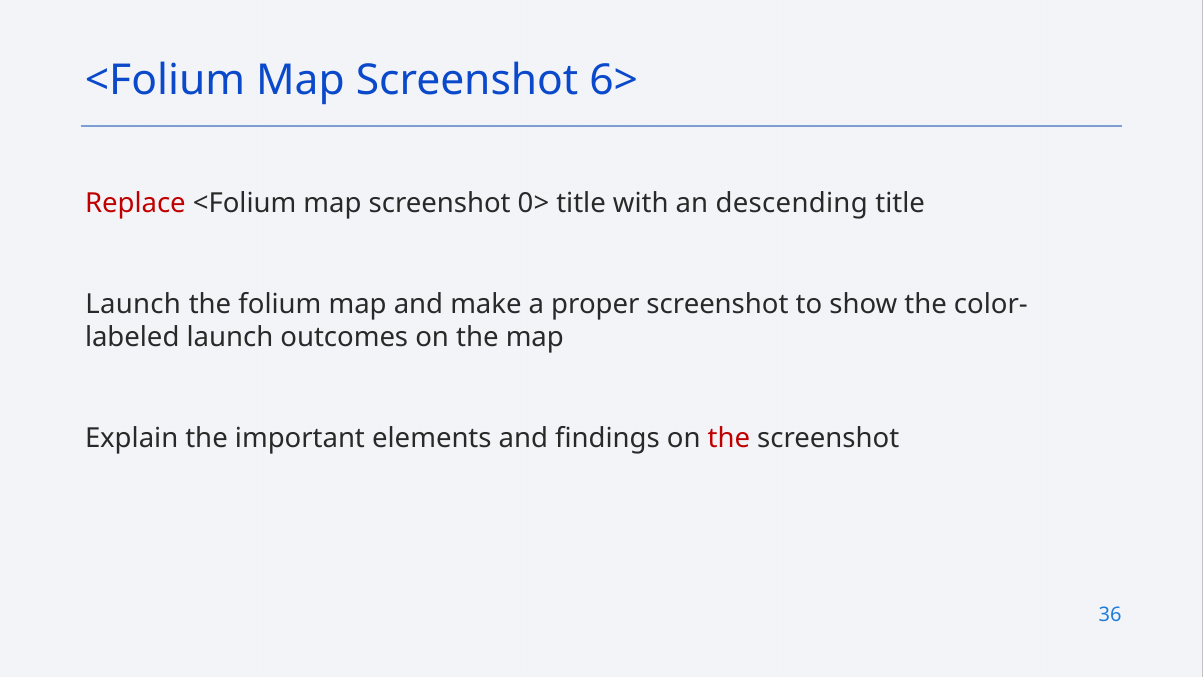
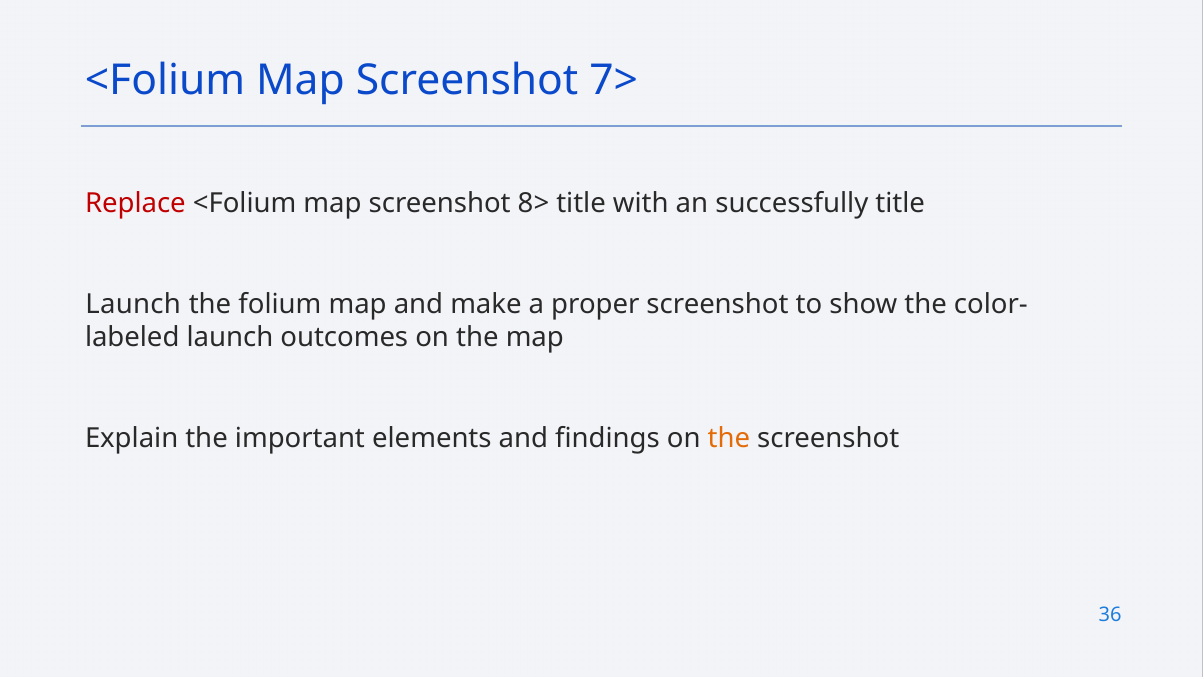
6>: 6> -> 7>
0>: 0> -> 8>
descending: descending -> successfully
the at (729, 438) colour: red -> orange
